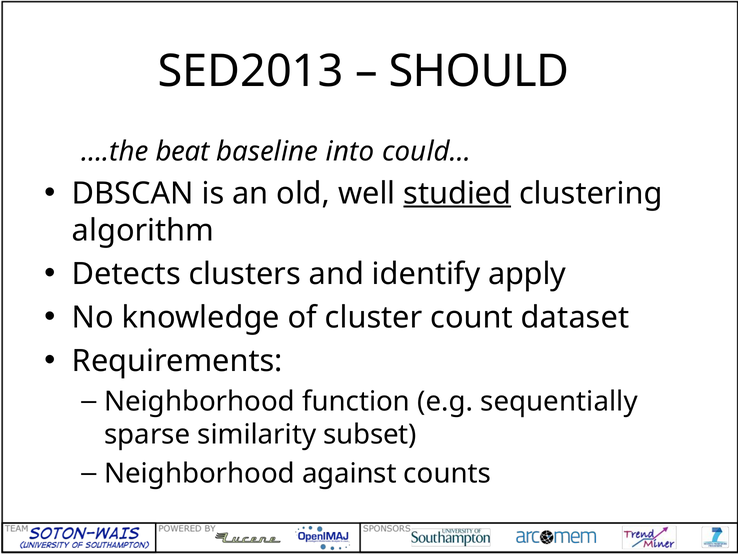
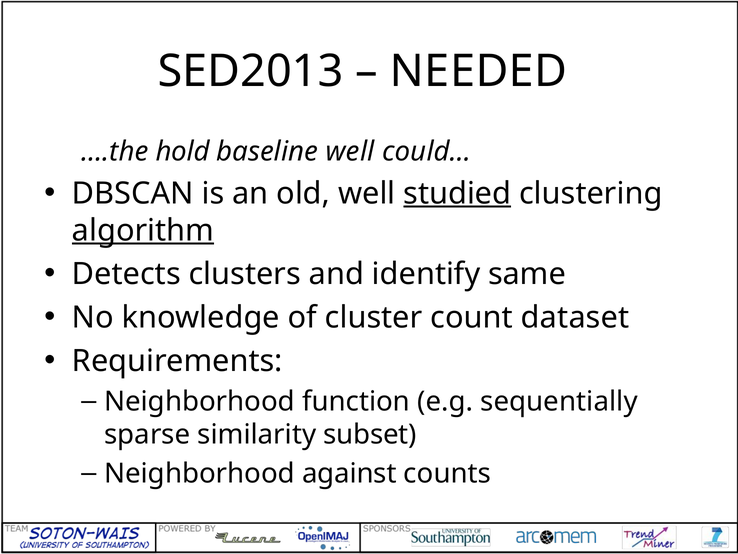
SHOULD: SHOULD -> NEEDED
beat: beat -> hold
baseline into: into -> well
algorithm underline: none -> present
apply: apply -> same
